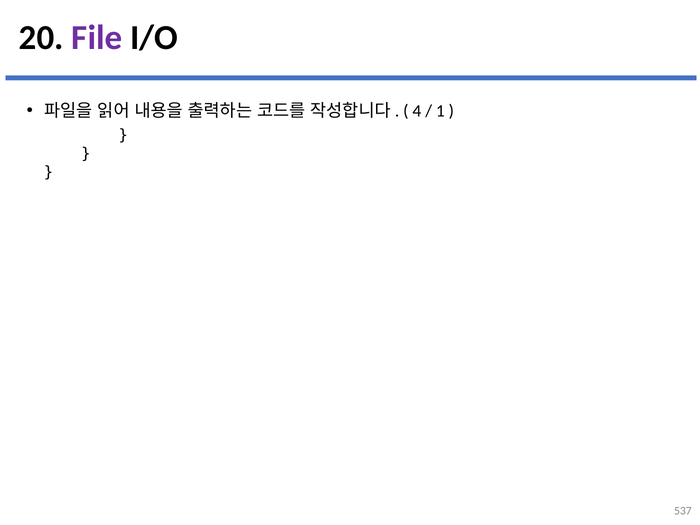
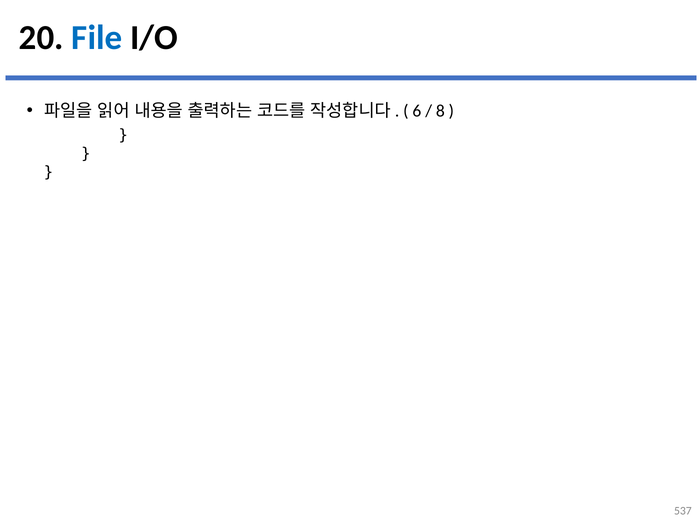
File colour: purple -> blue
4: 4 -> 6
1: 1 -> 8
